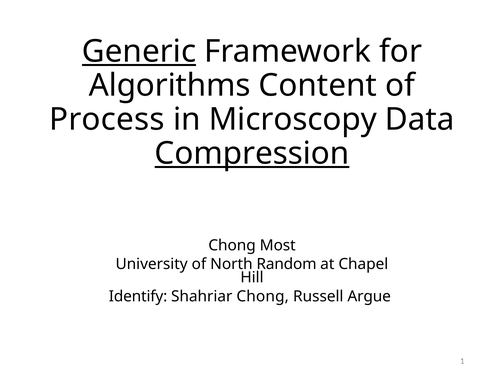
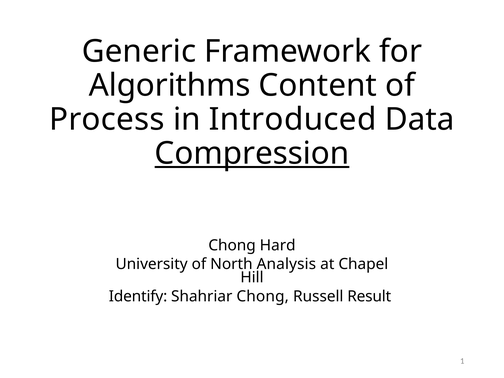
Generic underline: present -> none
Microscopy: Microscopy -> Introduced
Most: Most -> Hard
Random: Random -> Analysis
Argue: Argue -> Result
